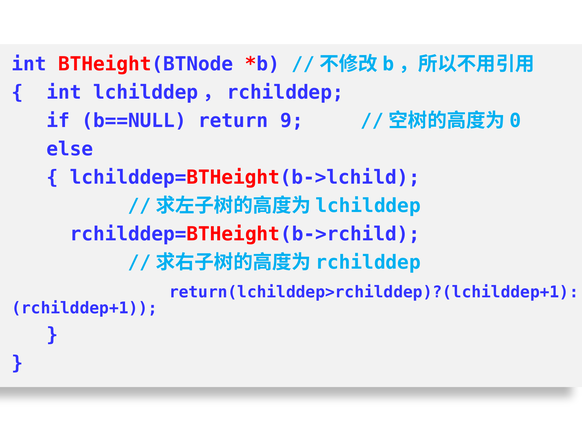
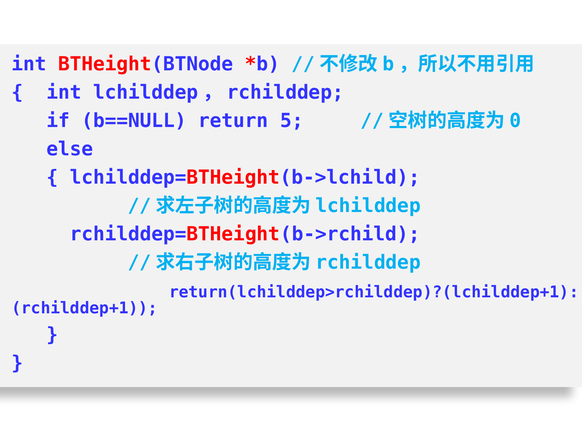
9: 9 -> 5
